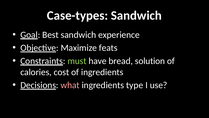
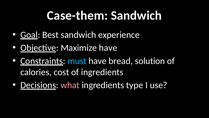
Case-types: Case-types -> Case-them
Maximize feats: feats -> have
must colour: light green -> light blue
